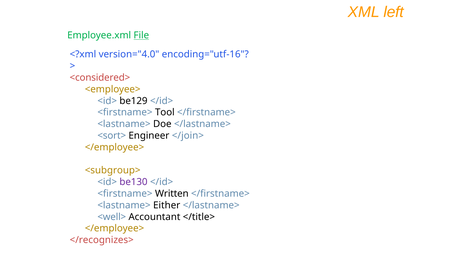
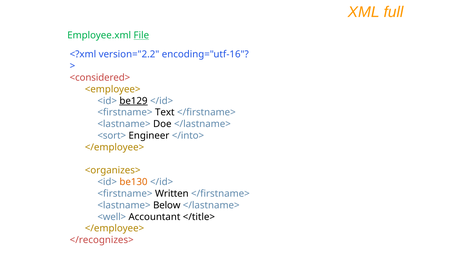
left: left -> full
version="4.0: version="4.0 -> version="2.2
be129 underline: none -> present
Tool: Tool -> Text
</join>: </join> -> </into>
<subgroup>: <subgroup> -> <organizes>
be130 colour: purple -> orange
Either: Either -> Below
